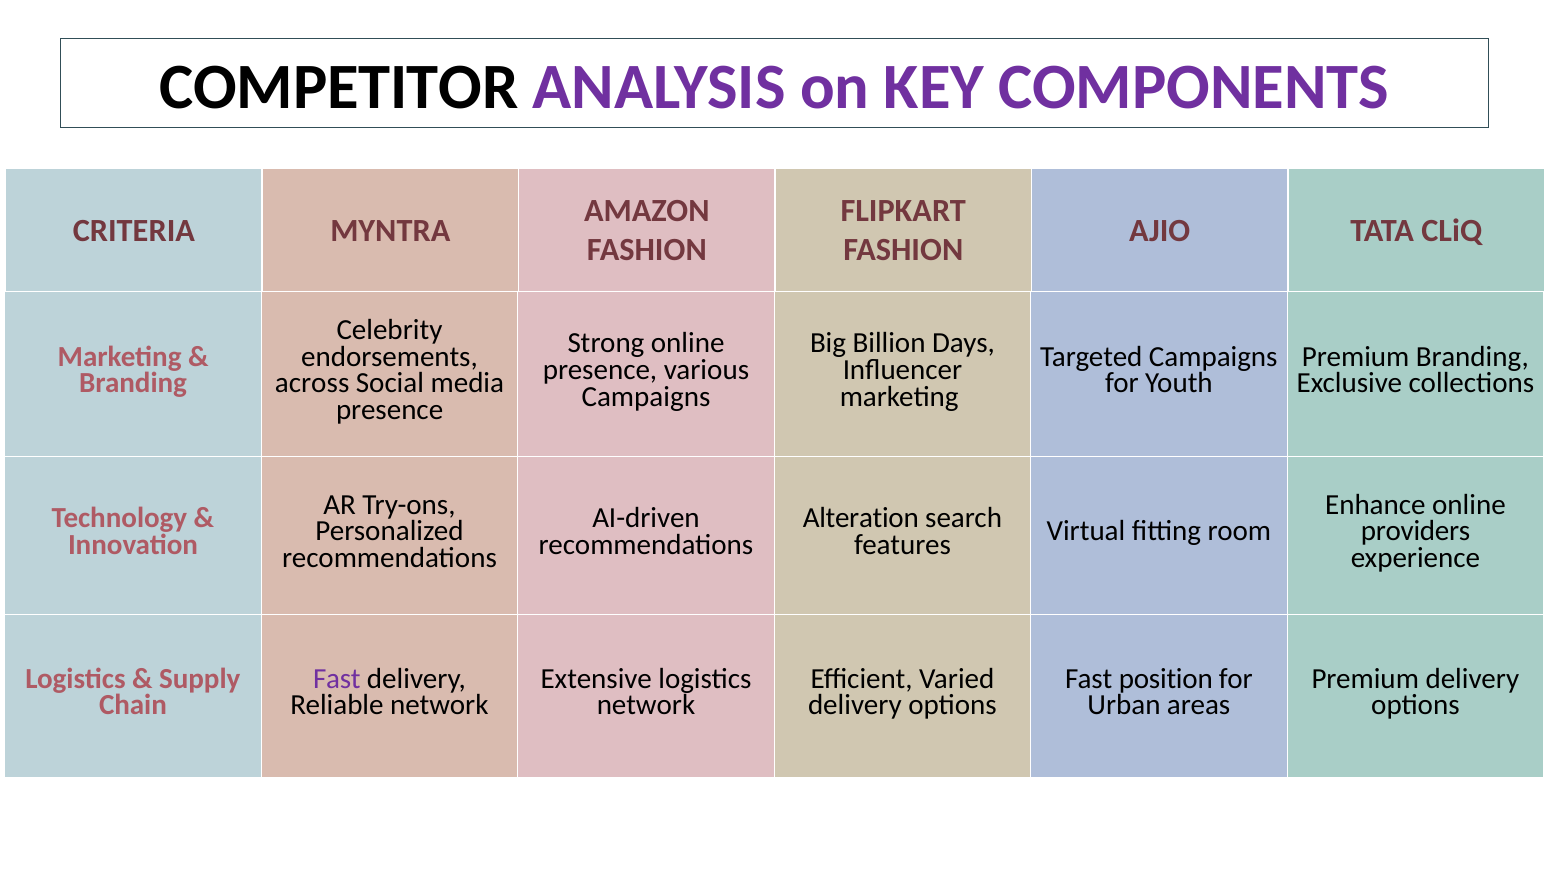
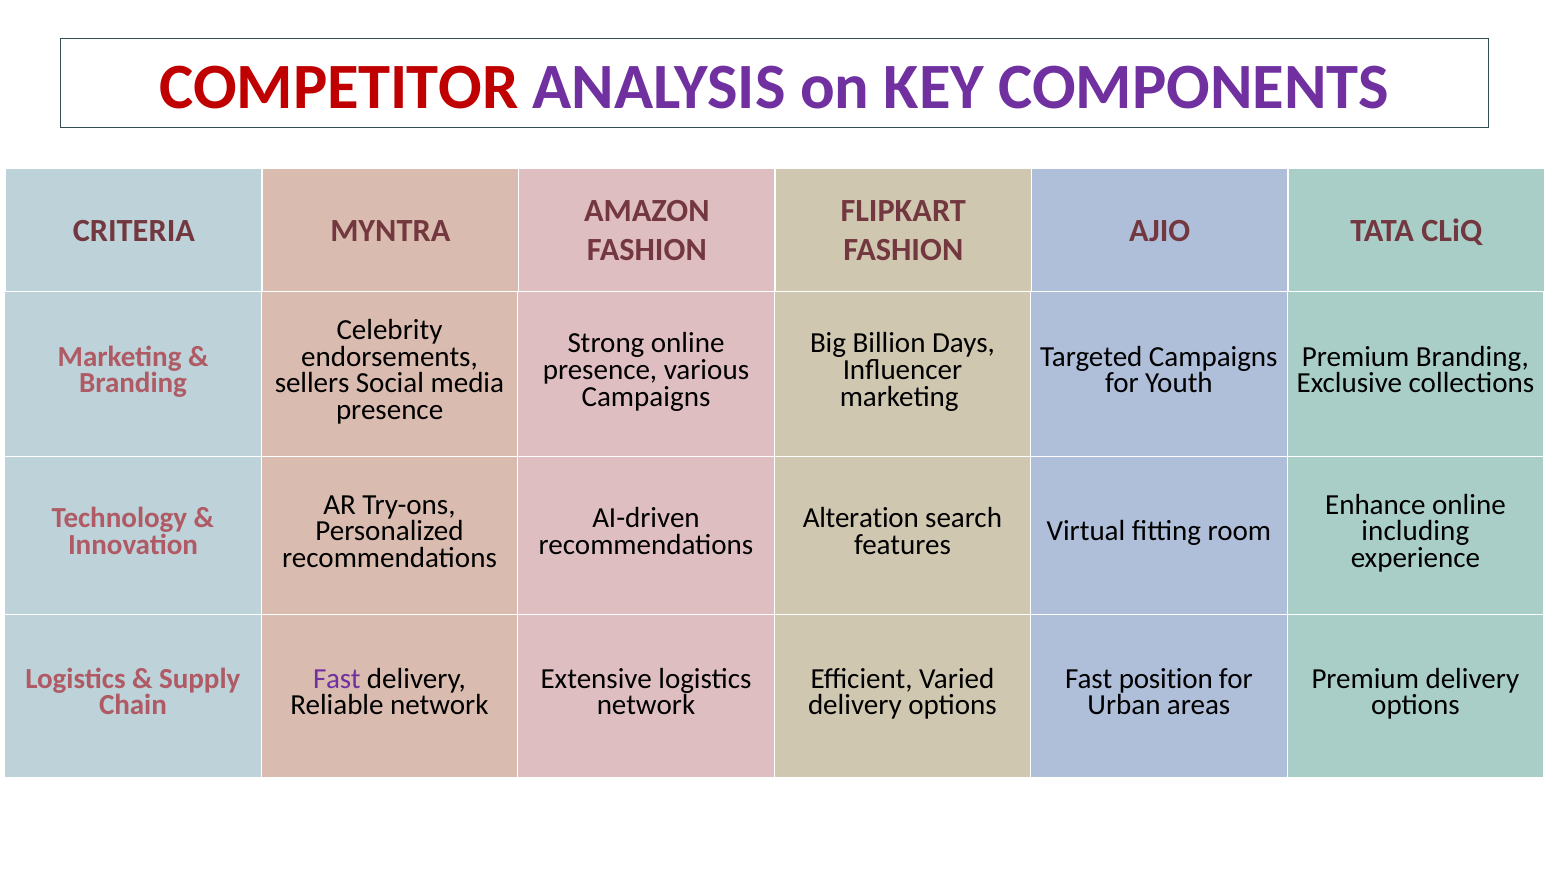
COMPETITOR colour: black -> red
across: across -> sellers
providers: providers -> including
